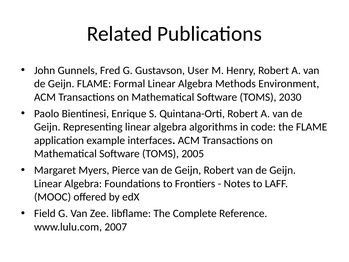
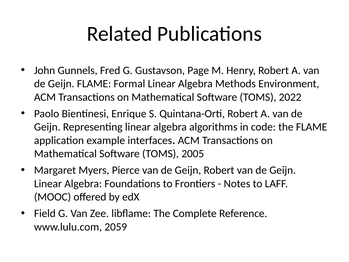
User: User -> Page
2030: 2030 -> 2022
2007: 2007 -> 2059
